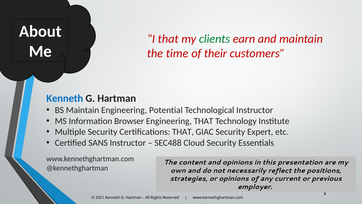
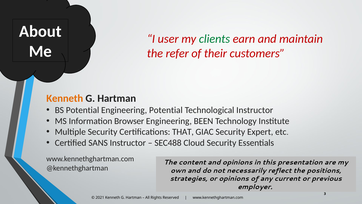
I that: that -> user
time: time -> refer
Kenneth at (65, 98) colour: blue -> orange
BS Maintain: Maintain -> Potential
Engineering THAT: THAT -> BEEN
